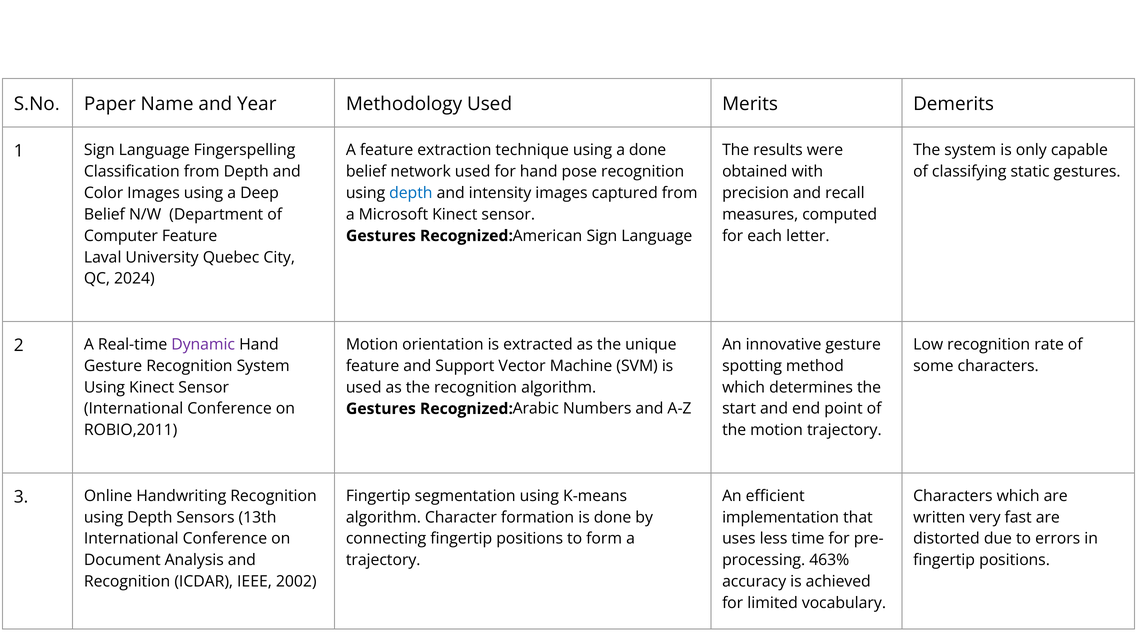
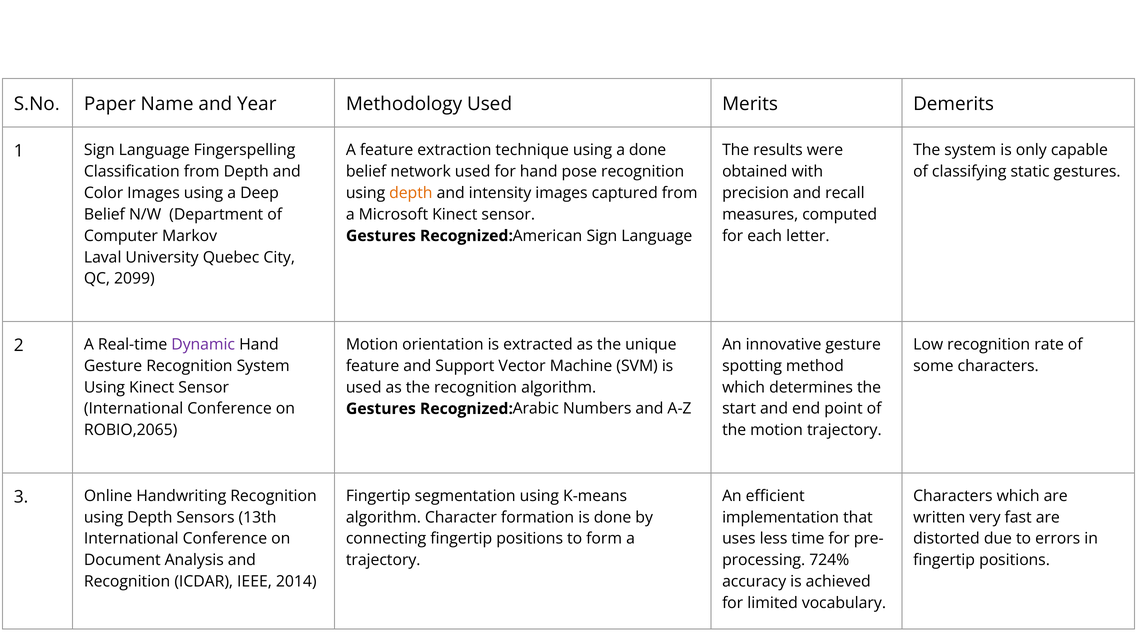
depth at (411, 193) colour: blue -> orange
Computer Feature: Feature -> Markov
2024: 2024 -> 2099
ROBIO,2011: ROBIO,2011 -> ROBIO,2065
463%: 463% -> 724%
2002: 2002 -> 2014
